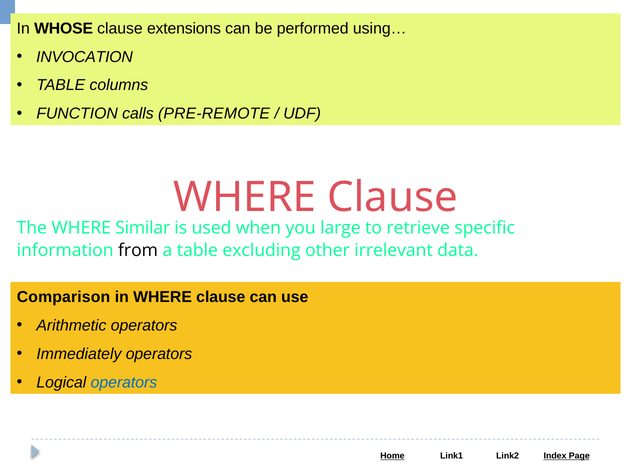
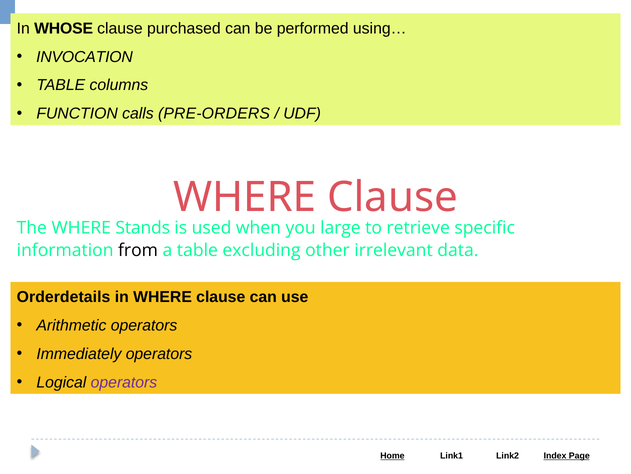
extensions: extensions -> purchased
PRE-REMOTE: PRE-REMOTE -> PRE-ORDERS
Similar: Similar -> Stands
Comparison: Comparison -> Orderdetails
operators at (124, 382) colour: blue -> purple
